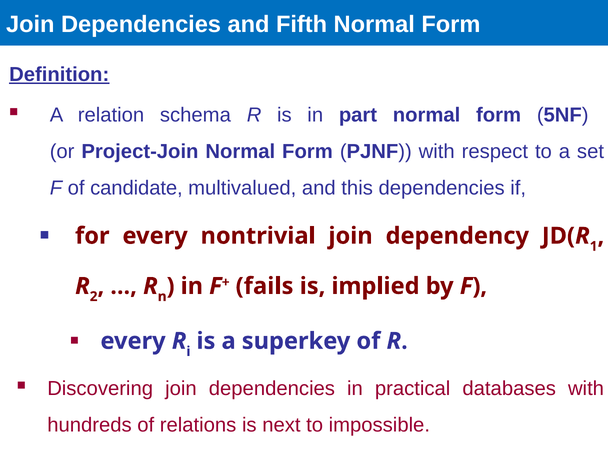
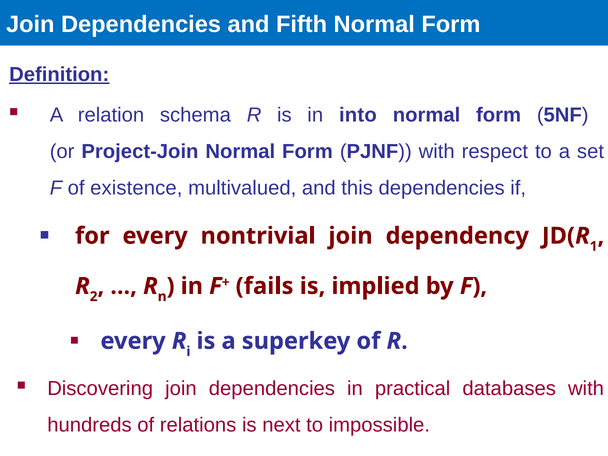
part: part -> into
candidate: candidate -> existence
